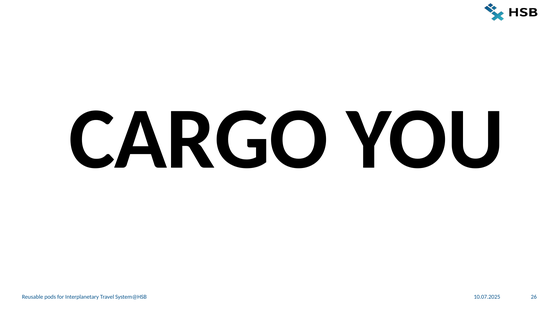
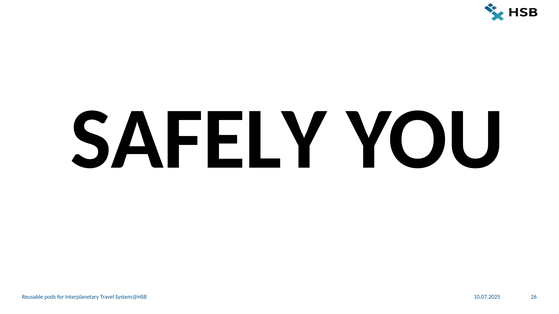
CARGO: CARGO -> SAFELY
